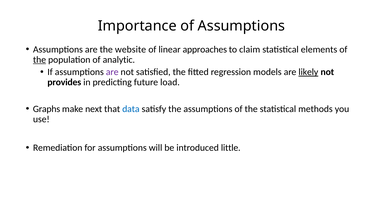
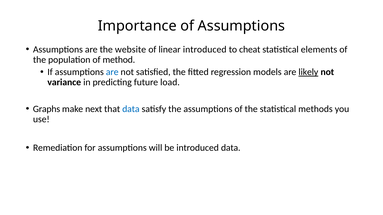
linear approaches: approaches -> introduced
claim: claim -> cheat
the at (40, 60) underline: present -> none
analytic: analytic -> method
are at (112, 72) colour: purple -> blue
provides: provides -> variance
introduced little: little -> data
